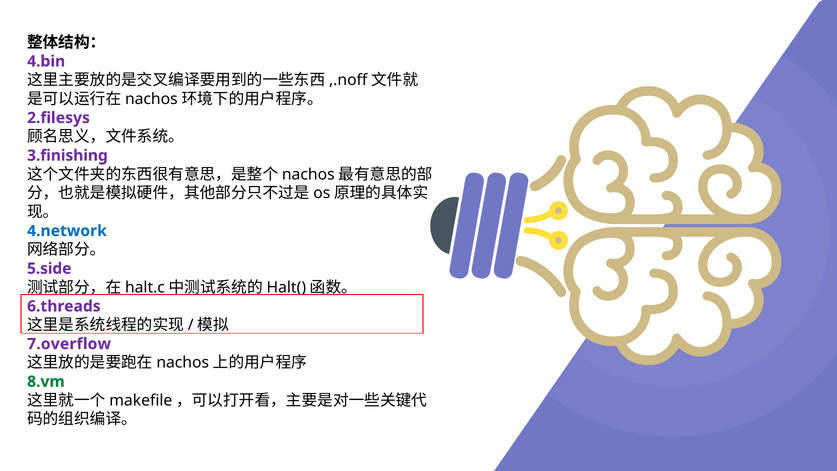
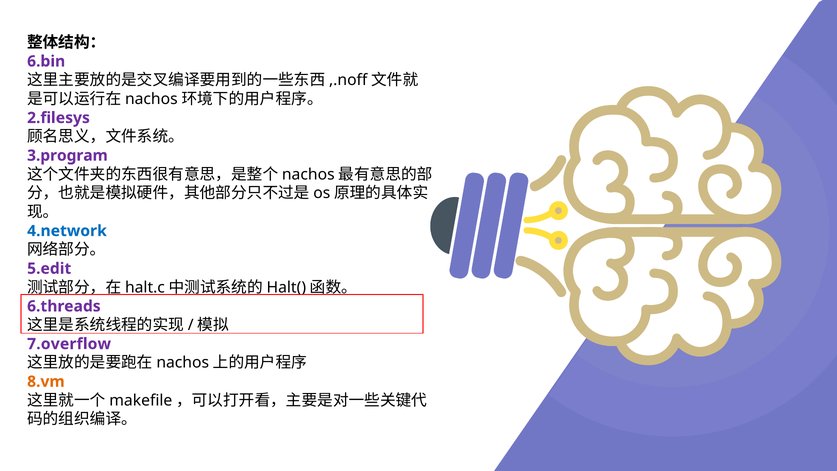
4.bin: 4.bin -> 6.bin
3.finishing: 3.finishing -> 3.program
5.side: 5.side -> 5.edit
8.vm colour: green -> orange
